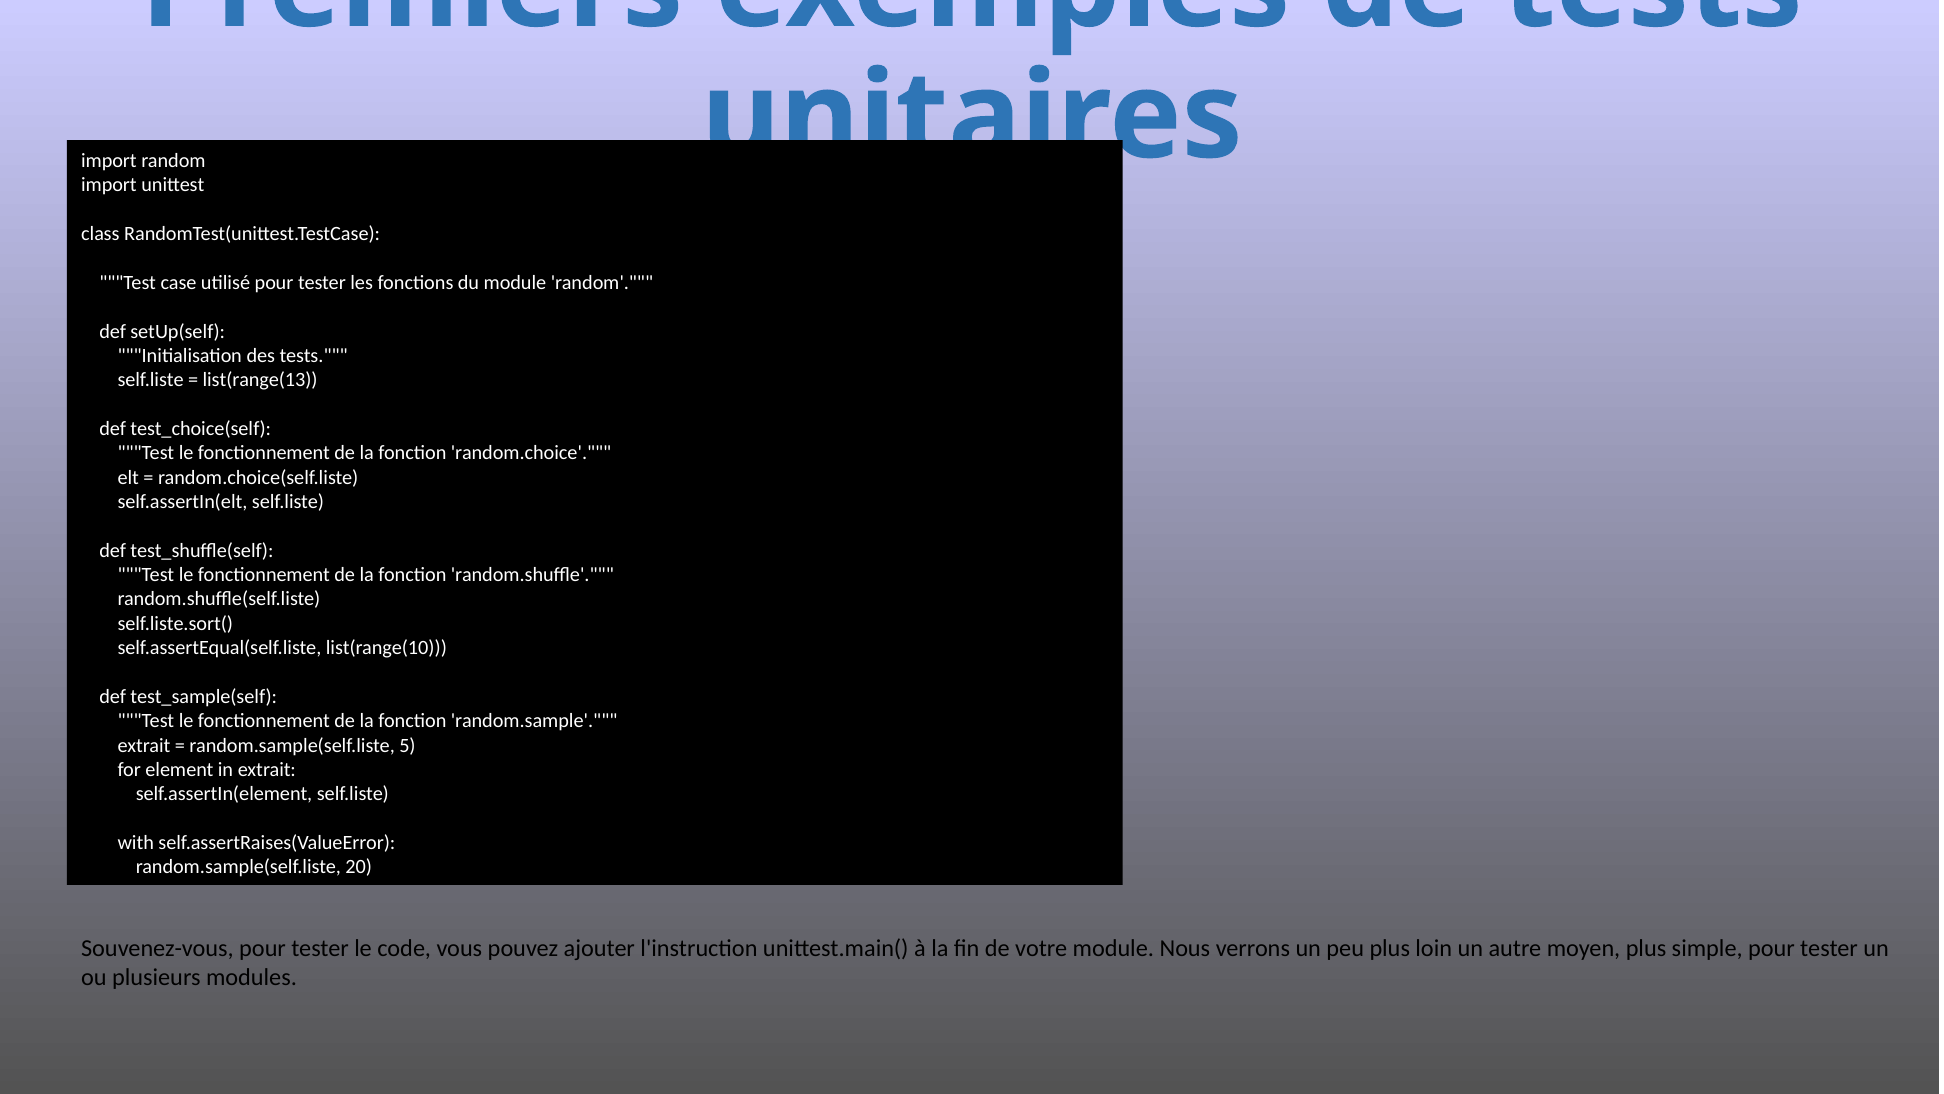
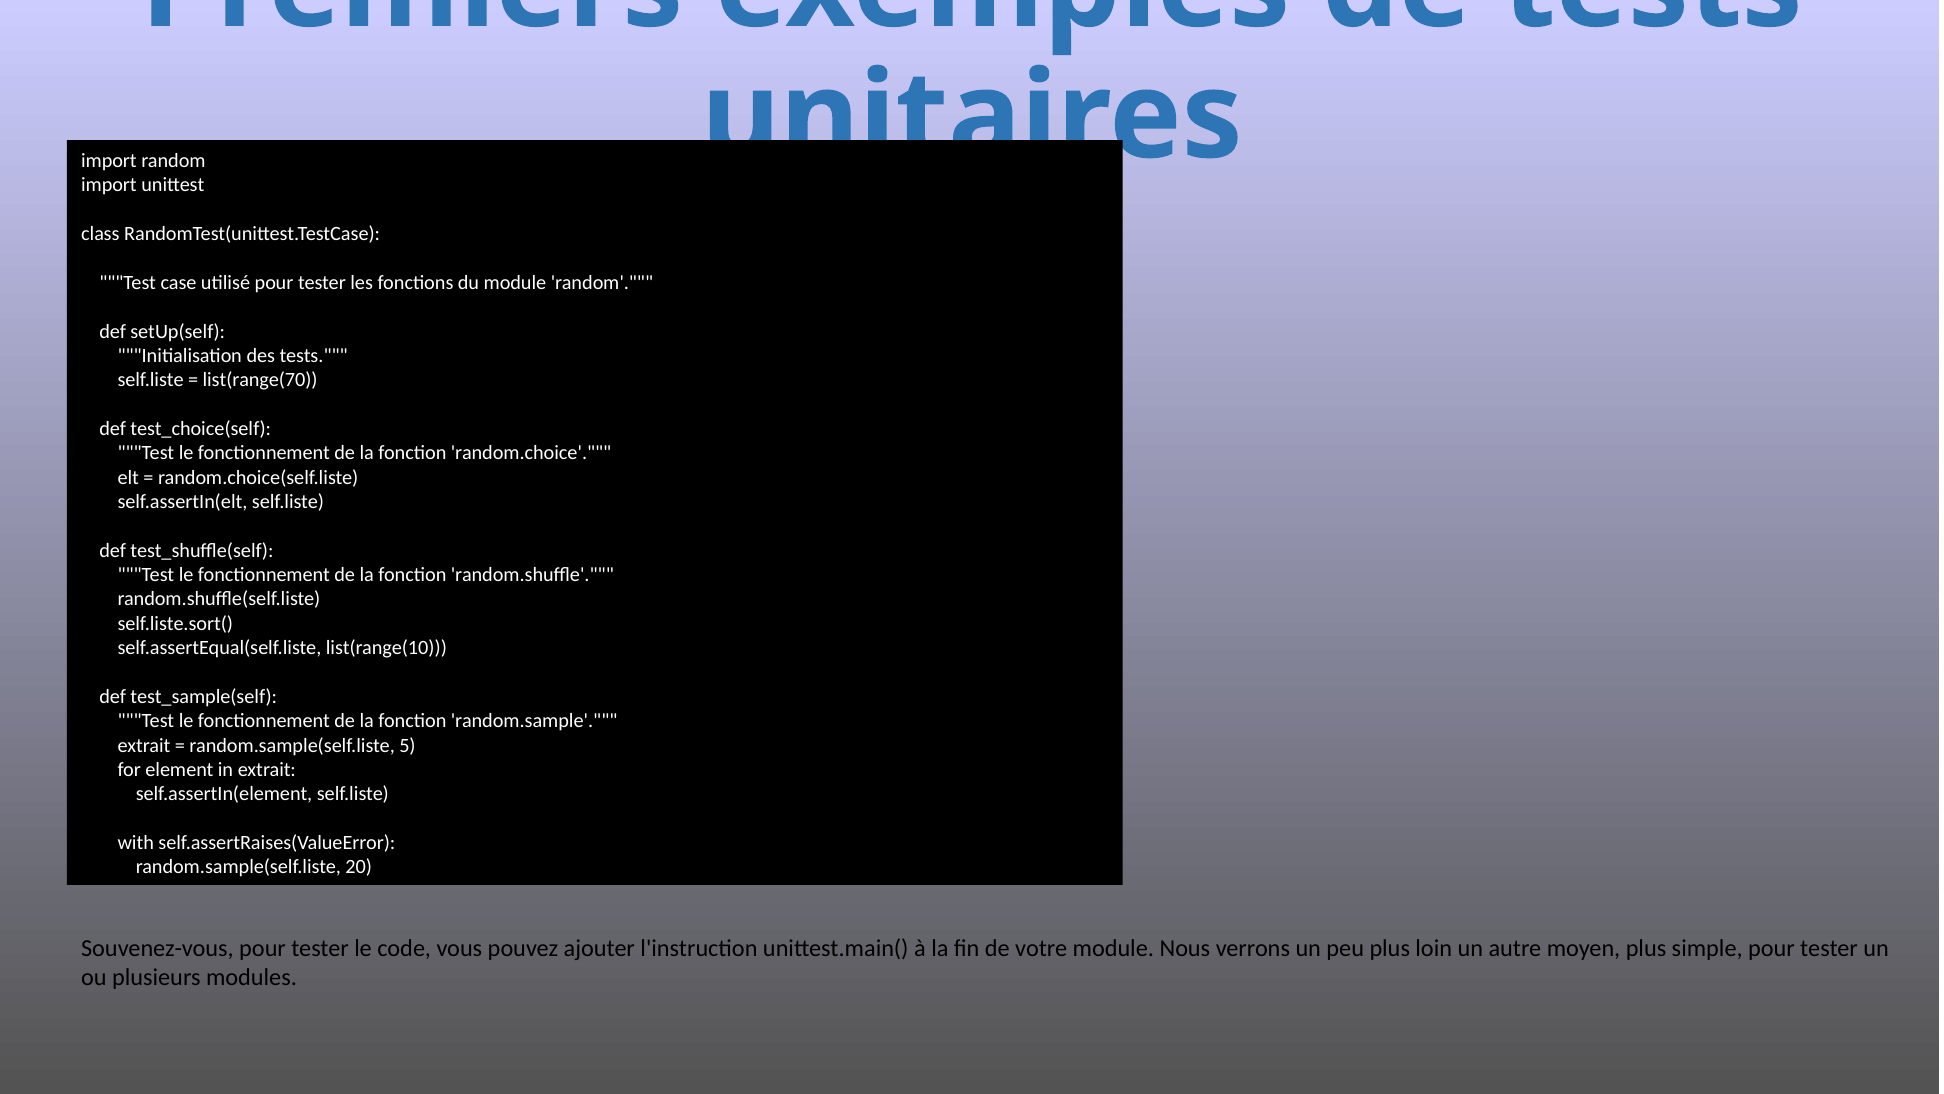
list(range(13: list(range(13 -> list(range(70
